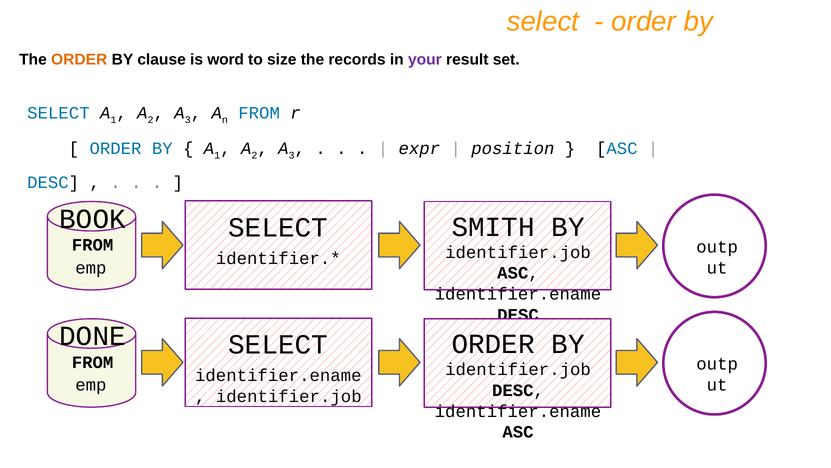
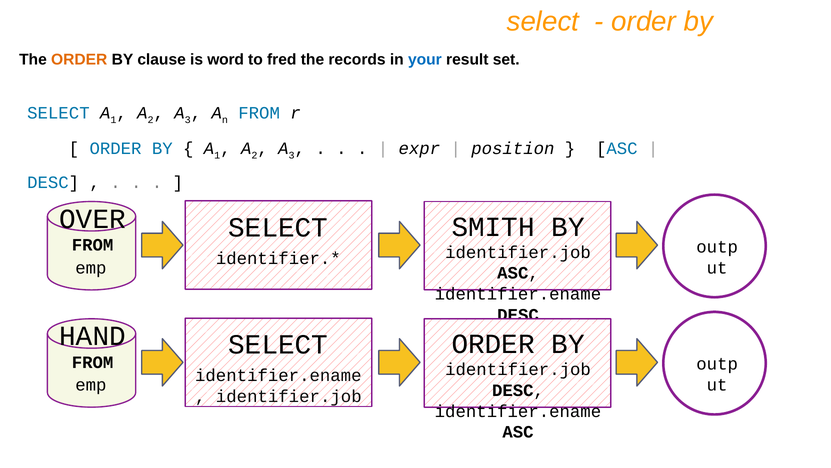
size: size -> fred
your colour: purple -> blue
BOOK: BOOK -> OVER
DONE: DONE -> HAND
